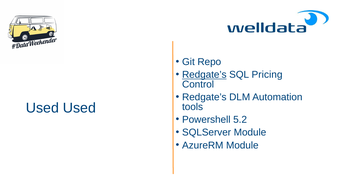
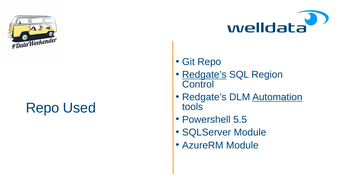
Pricing: Pricing -> Region
Automation underline: none -> present
Used at (42, 108): Used -> Repo
5.2: 5.2 -> 5.5
